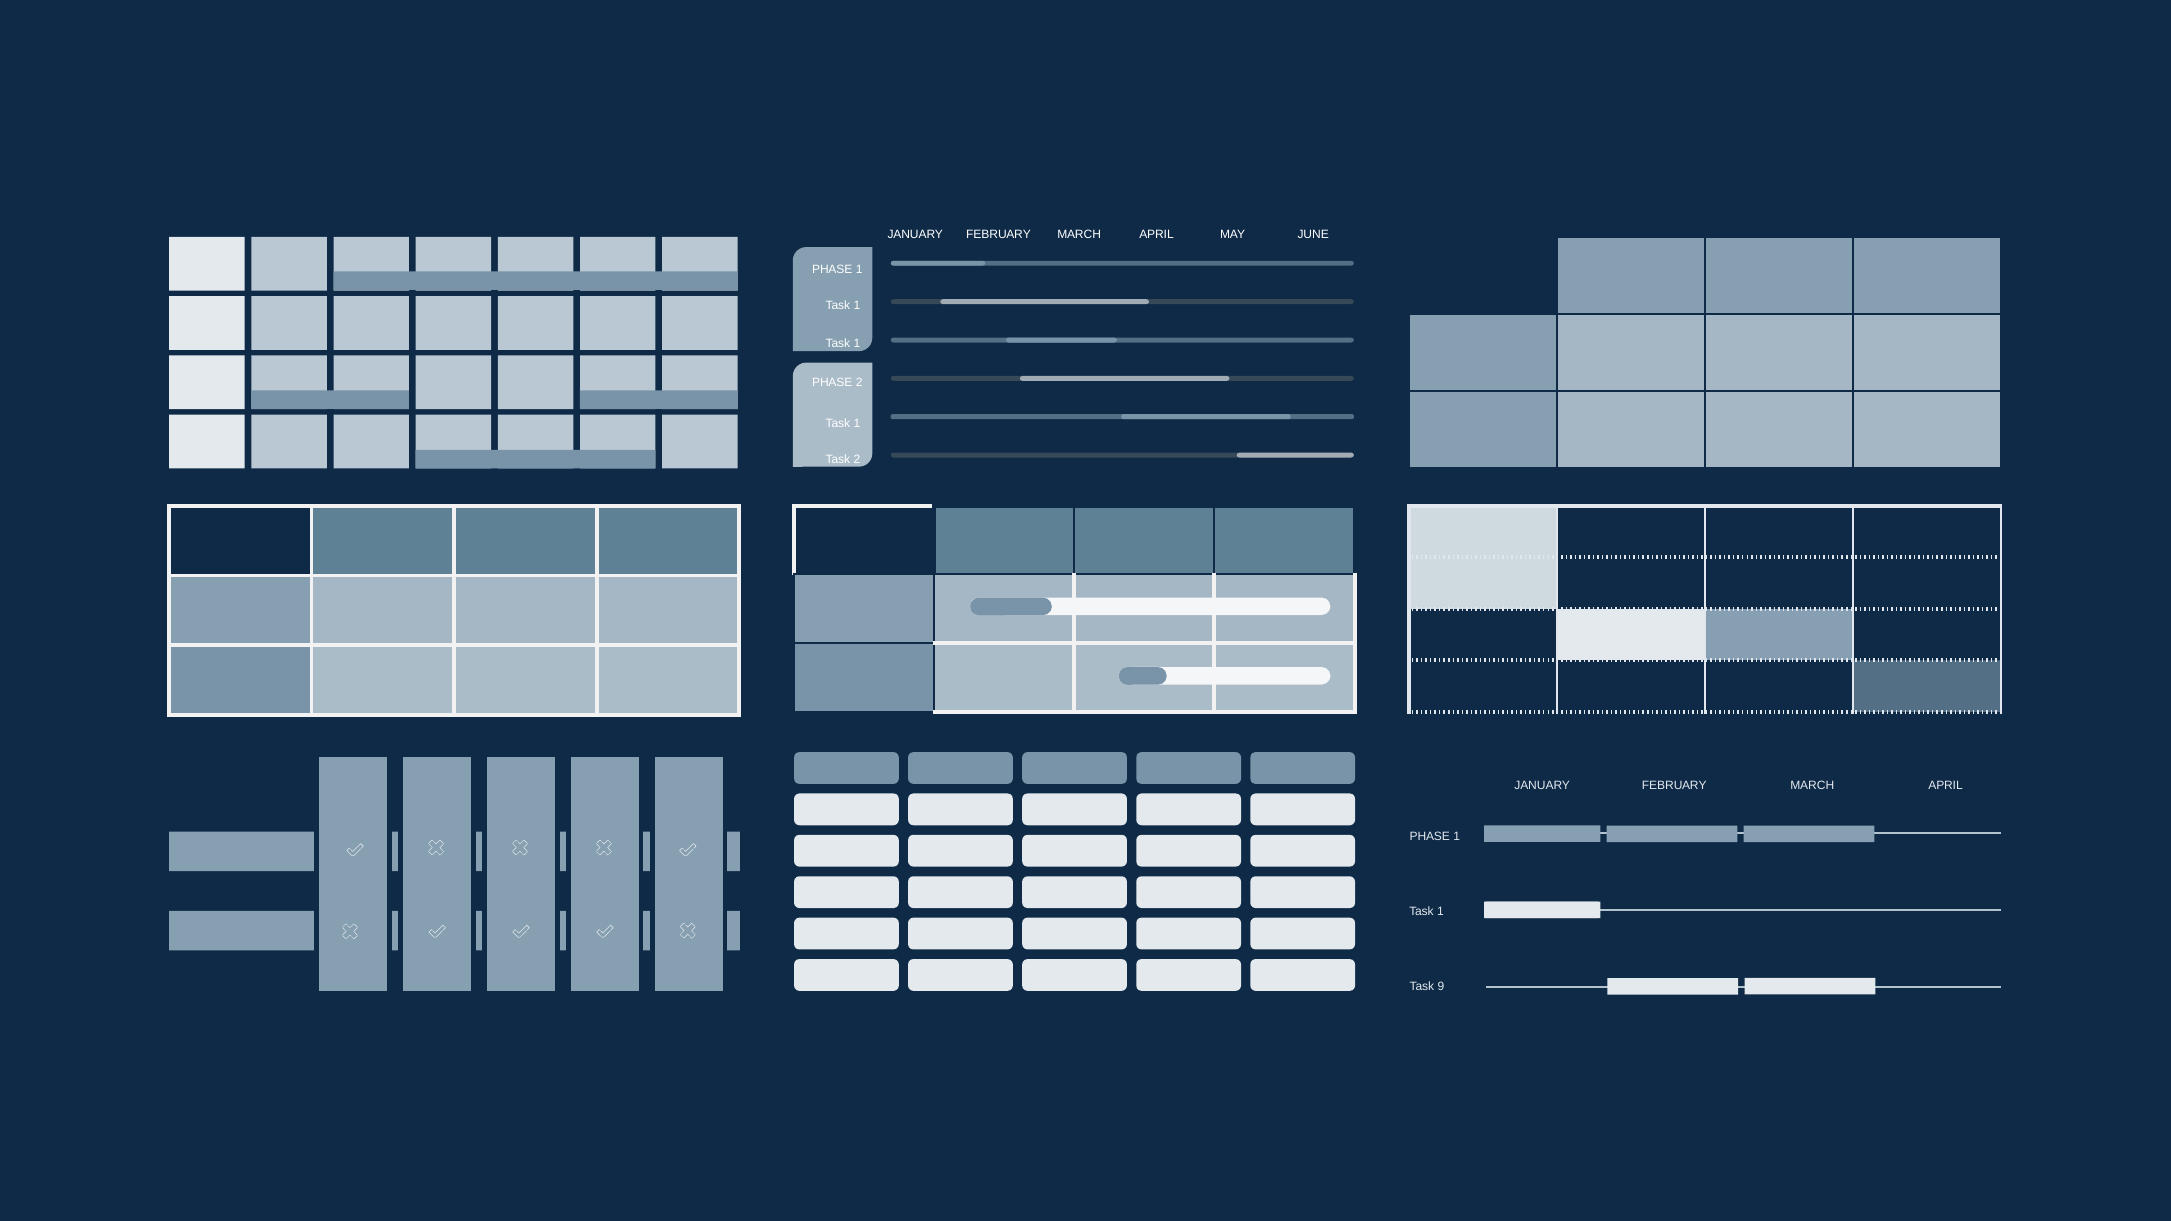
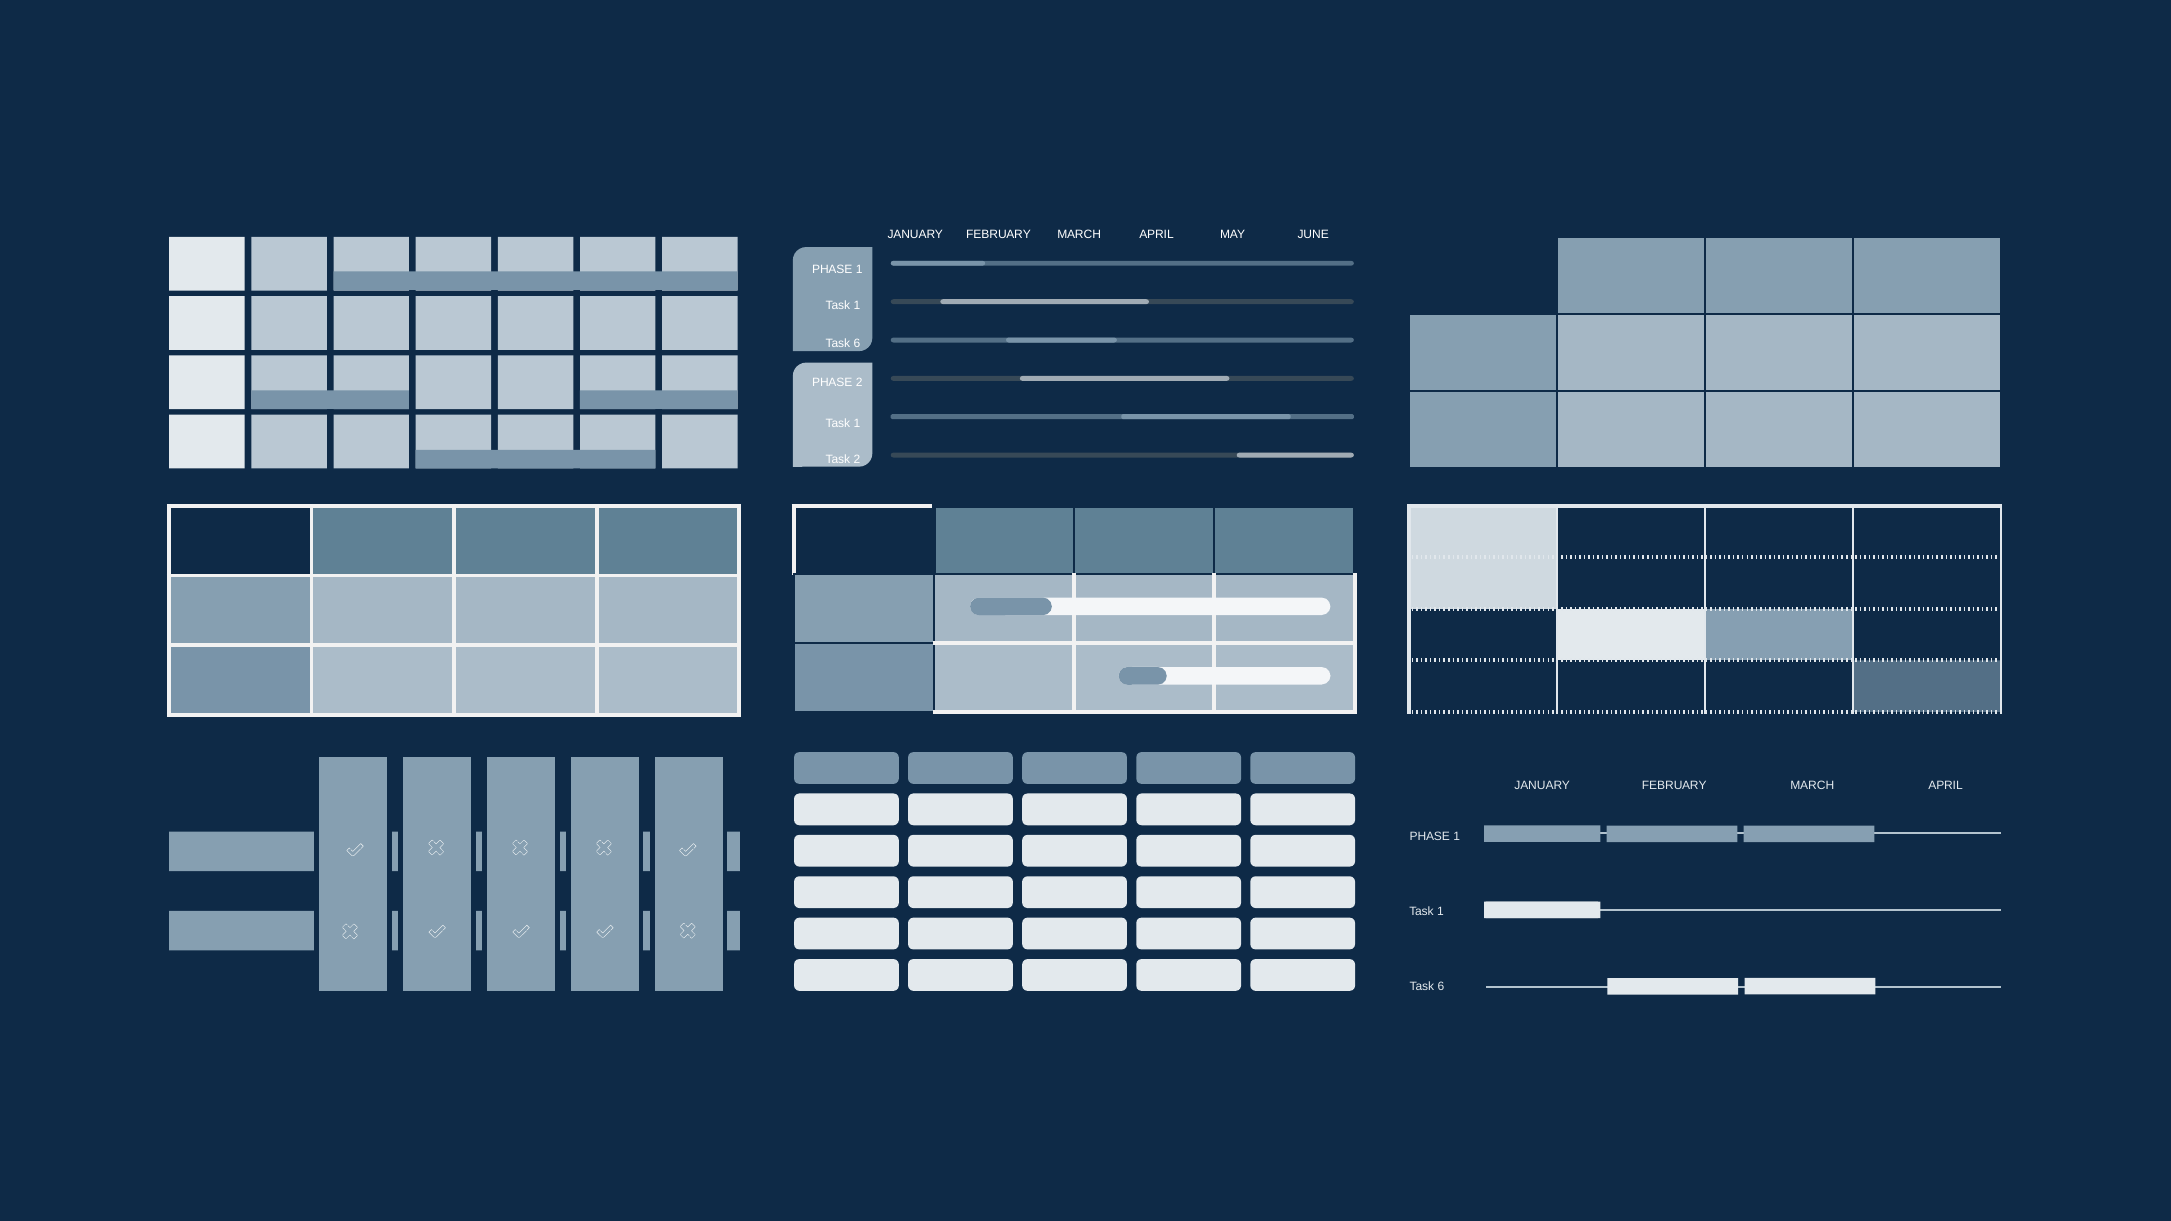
1 at (857, 344): 1 -> 6
9 at (1441, 987): 9 -> 6
